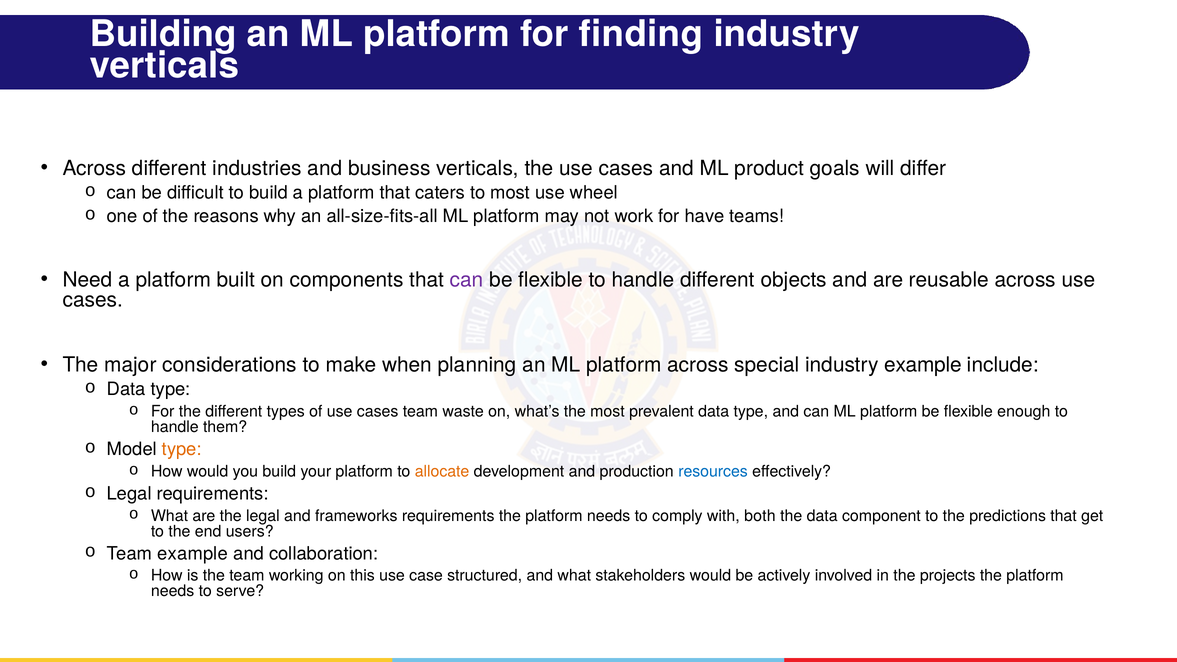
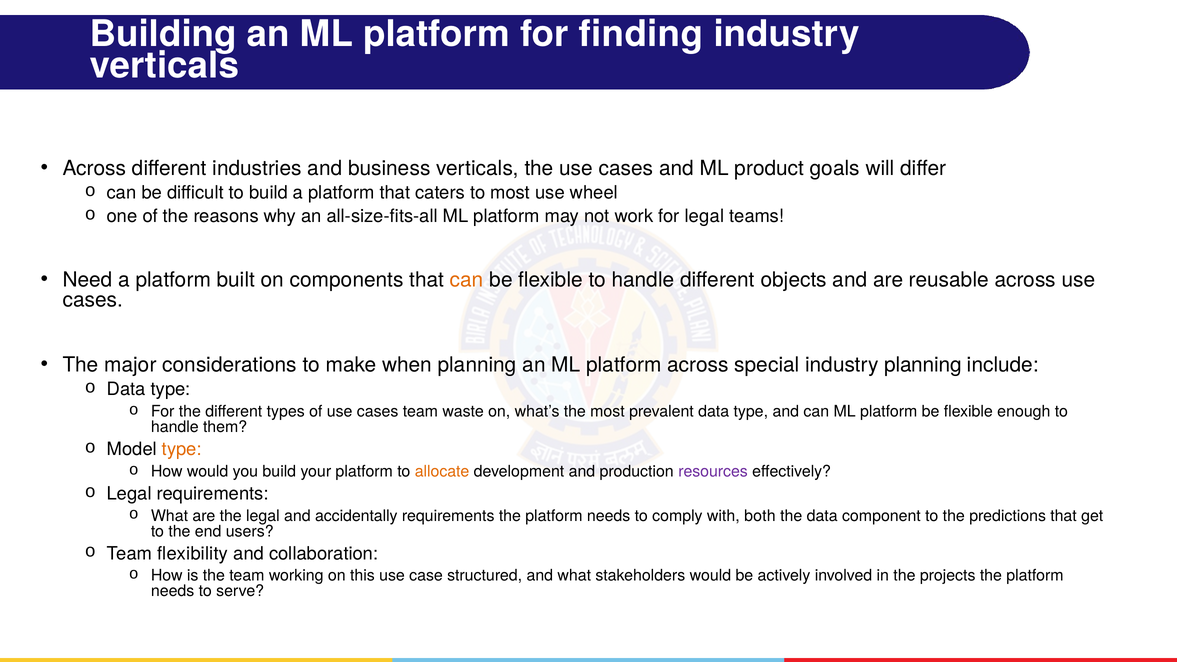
for have: have -> legal
can at (467, 280) colour: purple -> orange
industry example: example -> planning
resources colour: blue -> purple
frameworks: frameworks -> accidentally
Team example: example -> flexibility
